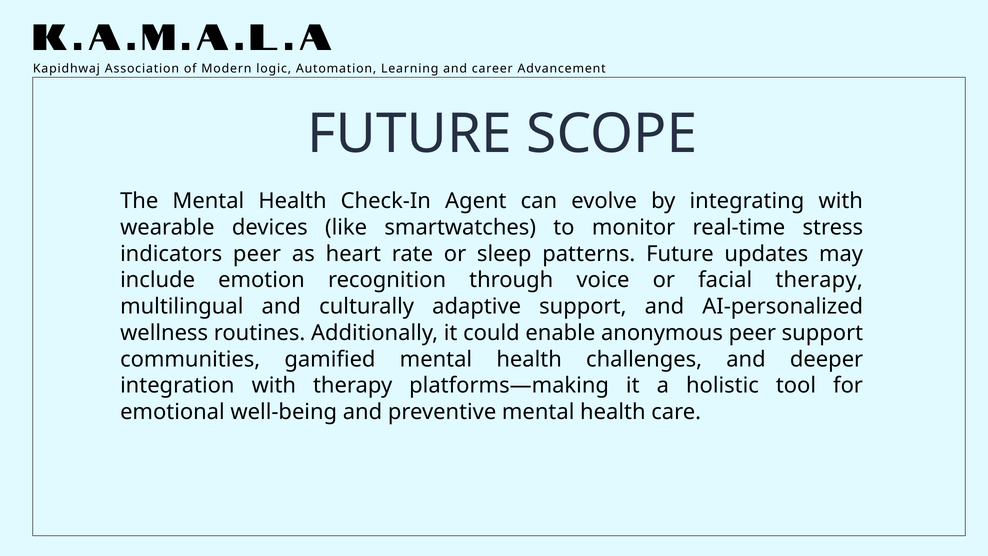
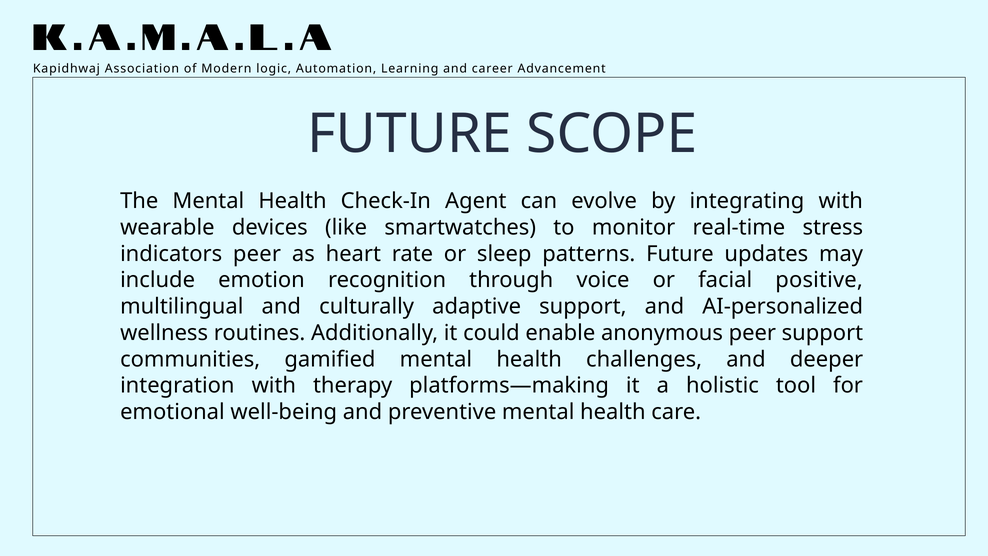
facial therapy: therapy -> positive
